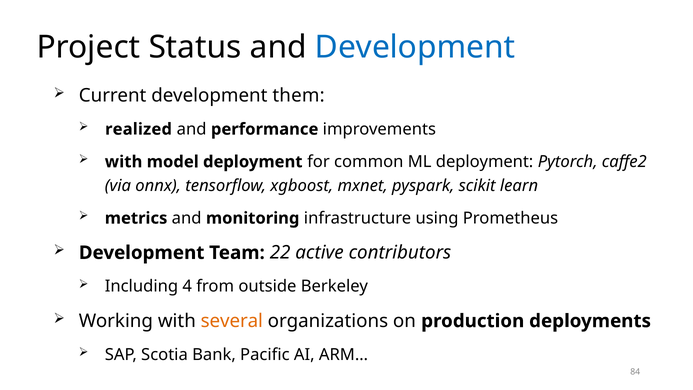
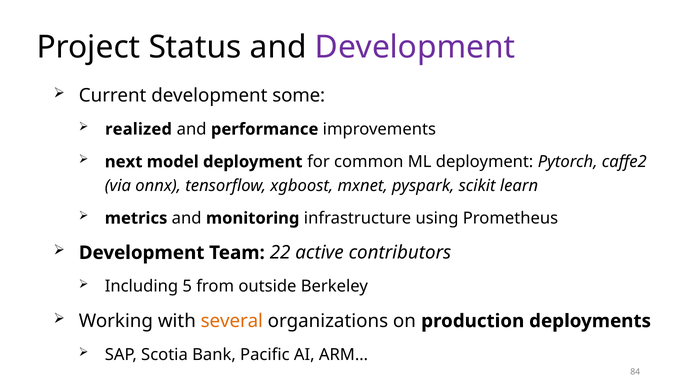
Development at (415, 47) colour: blue -> purple
them: them -> some
with at (124, 162): with -> next
4: 4 -> 5
